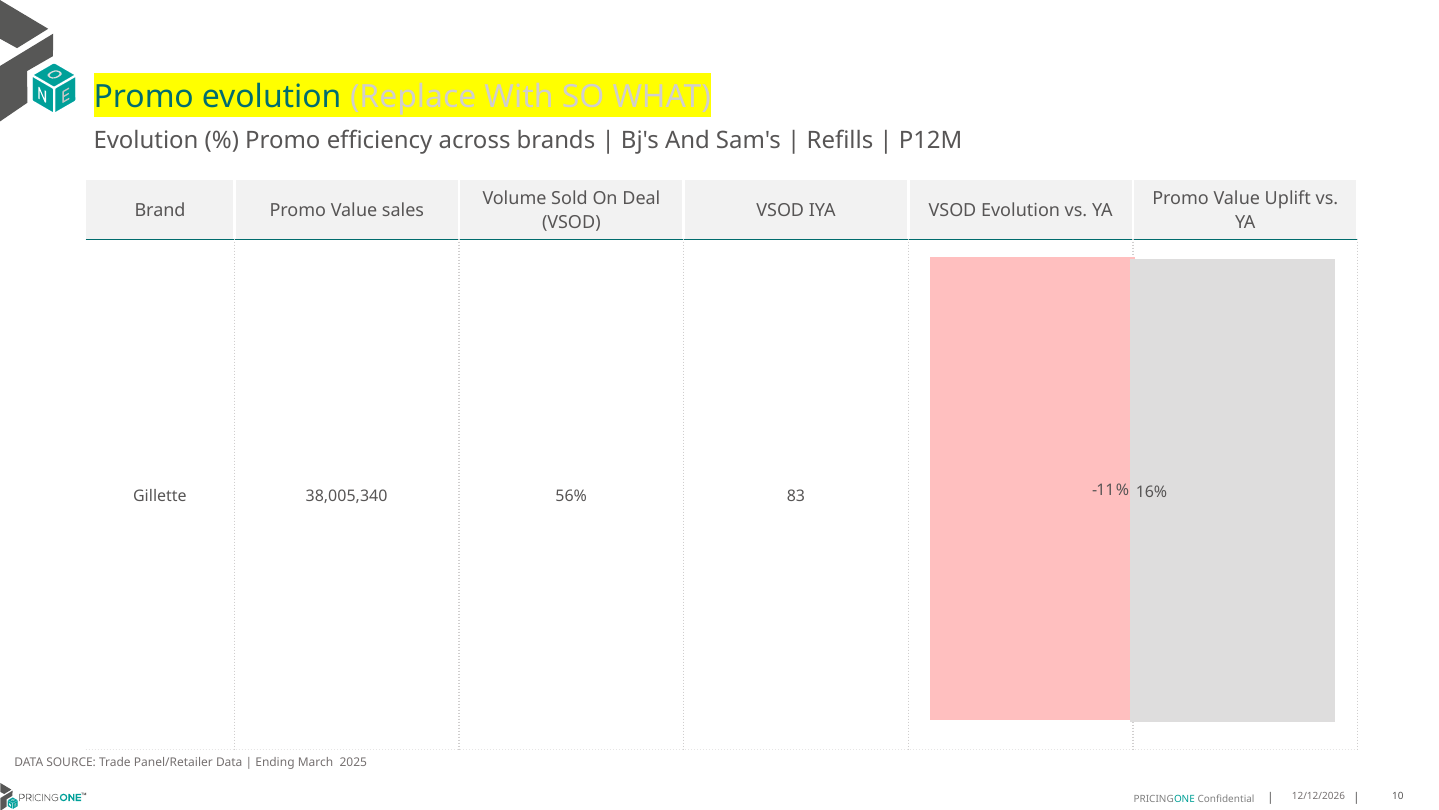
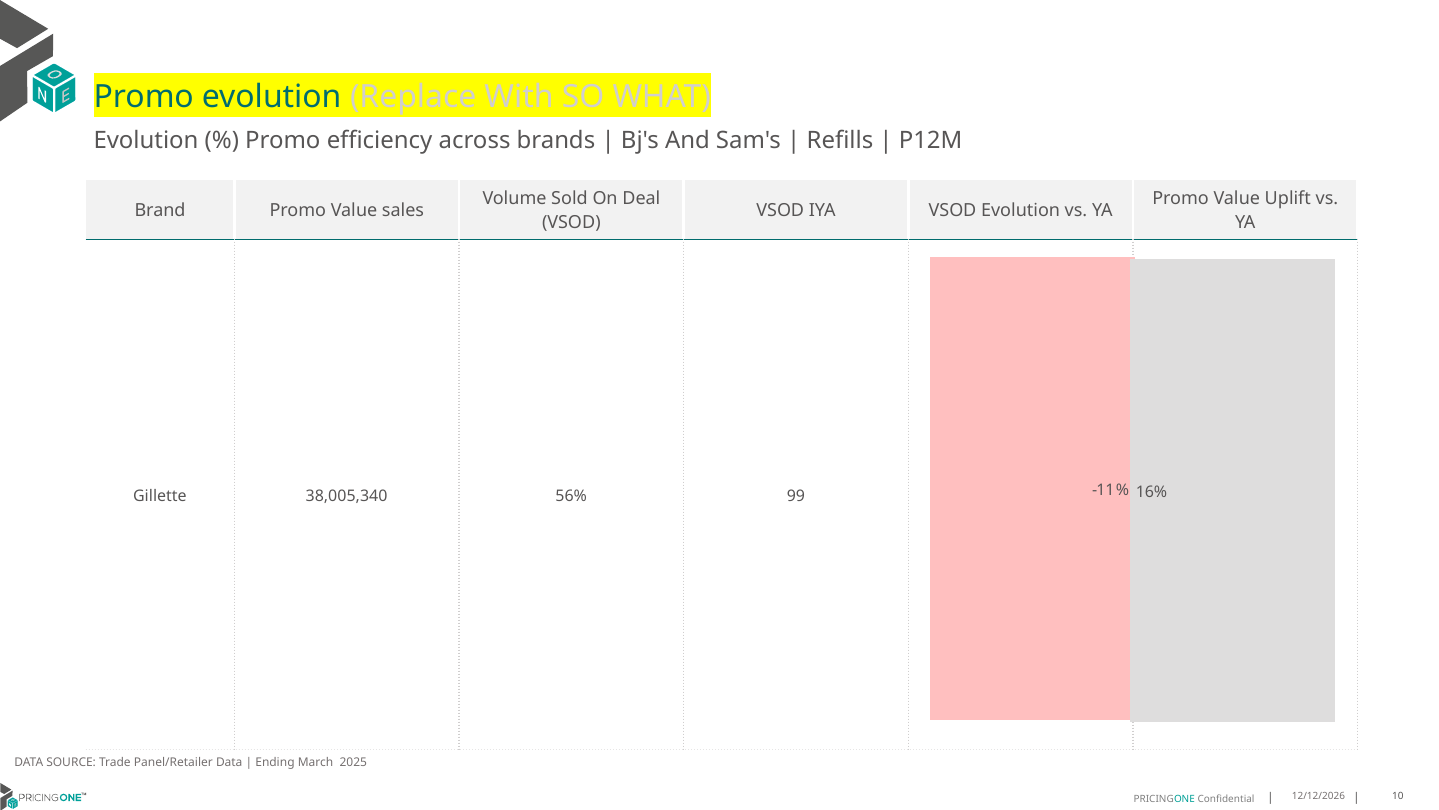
83: 83 -> 99
